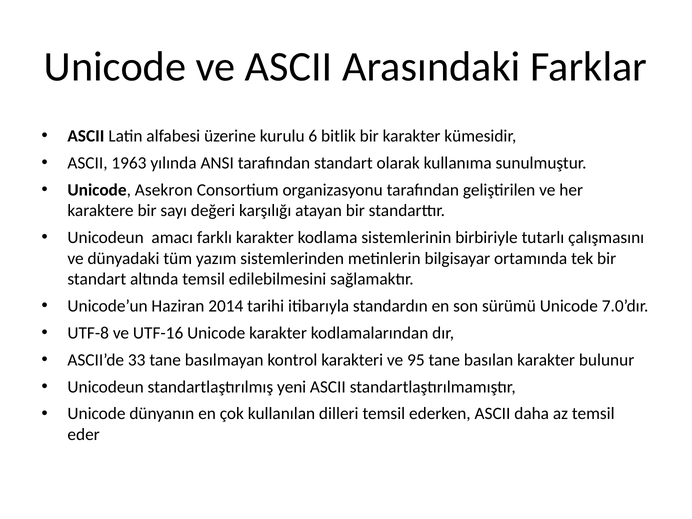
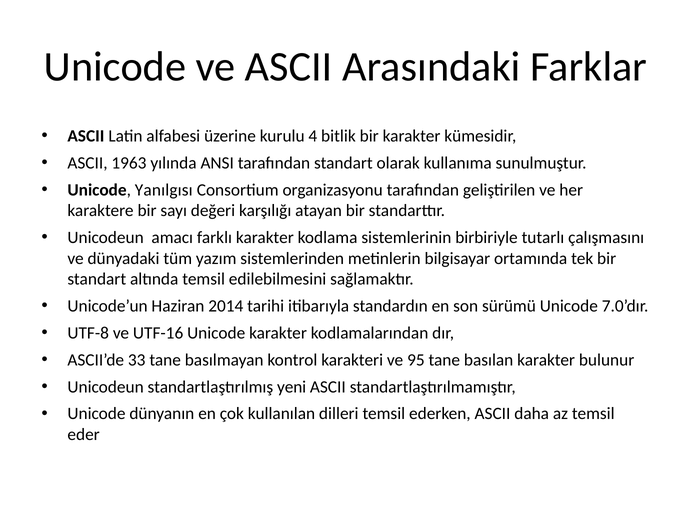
6: 6 -> 4
Asekron: Asekron -> Yanılgısı
